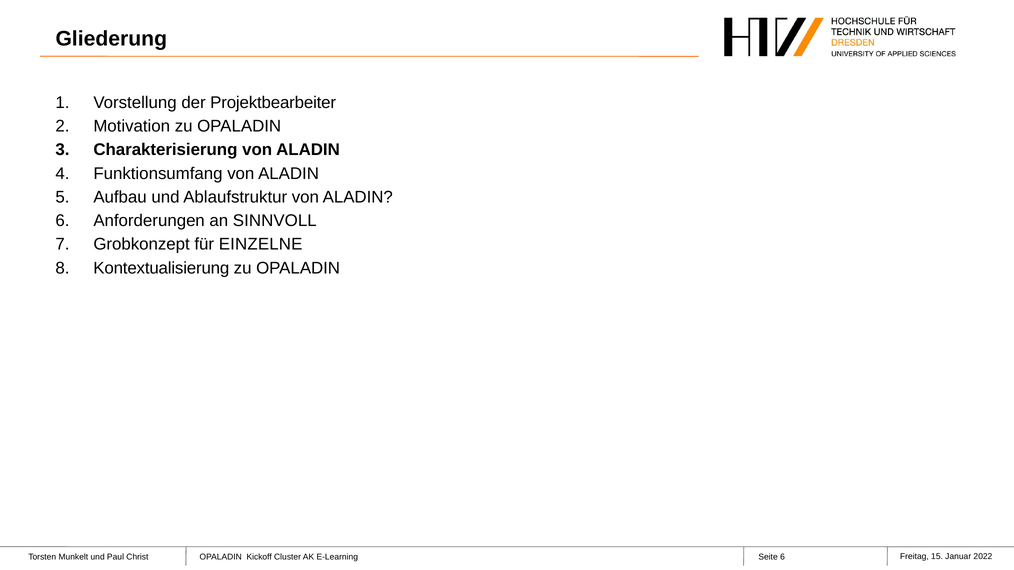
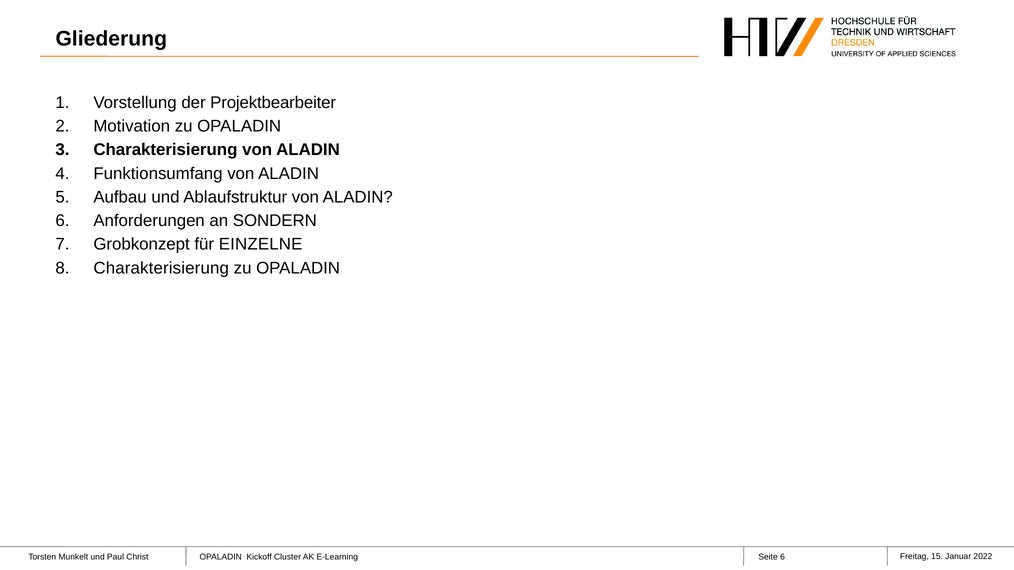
SINNVOLL: SINNVOLL -> SONDERN
Kontextualisierung at (161, 268): Kontextualisierung -> Charakterisierung
